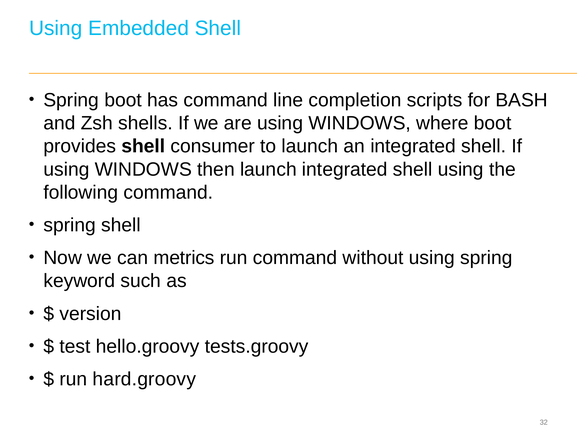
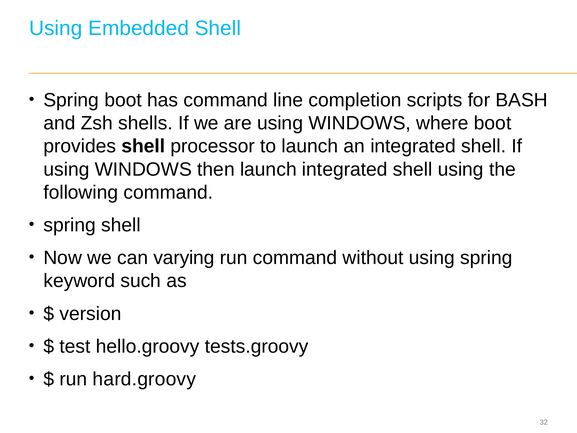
consumer: consumer -> processor
metrics: metrics -> varying
